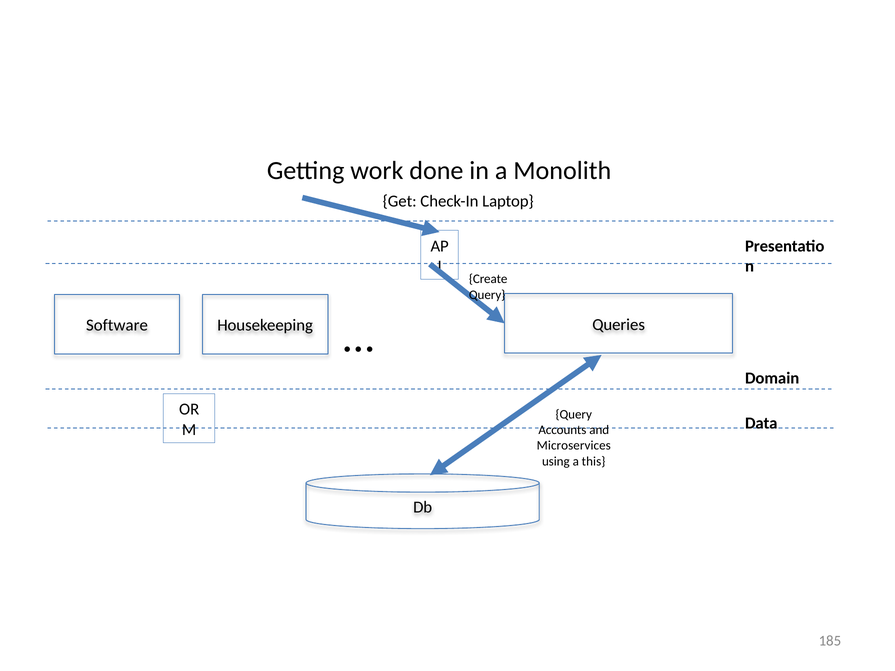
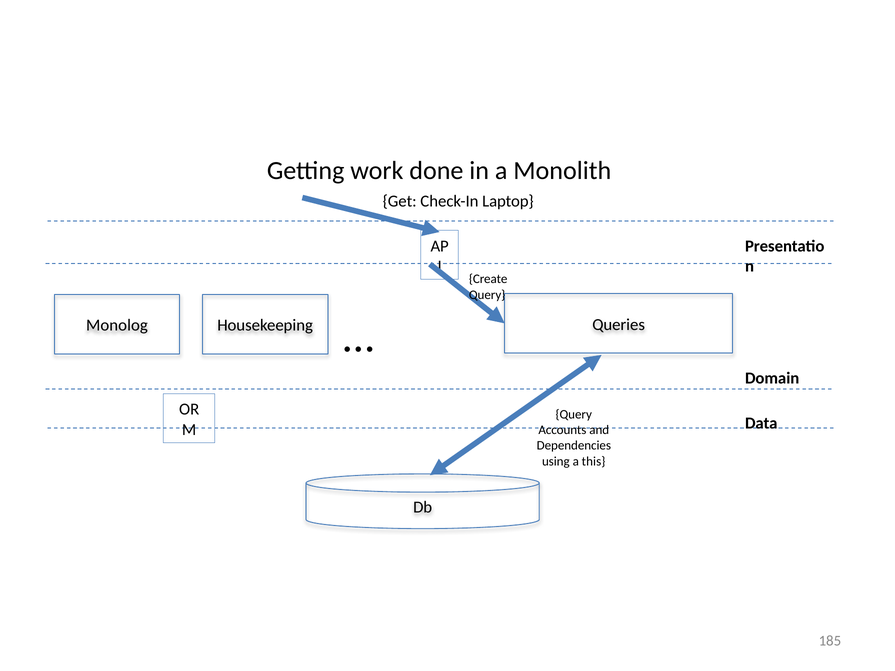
Software: Software -> Monolog
Microservices: Microservices -> Dependencies
